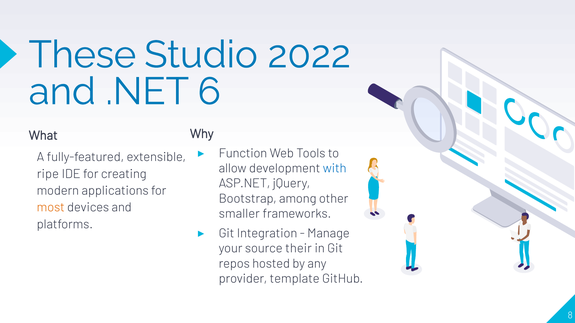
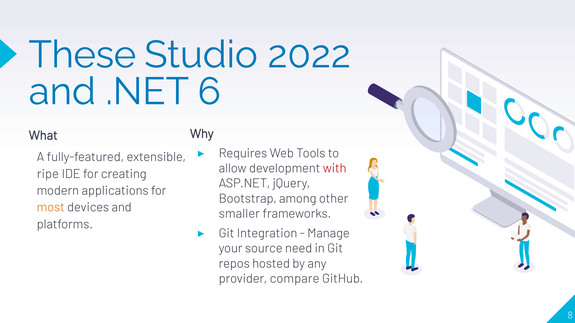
Function: Function -> Requires
with colour: blue -> red
their: their -> need
template: template -> compare
